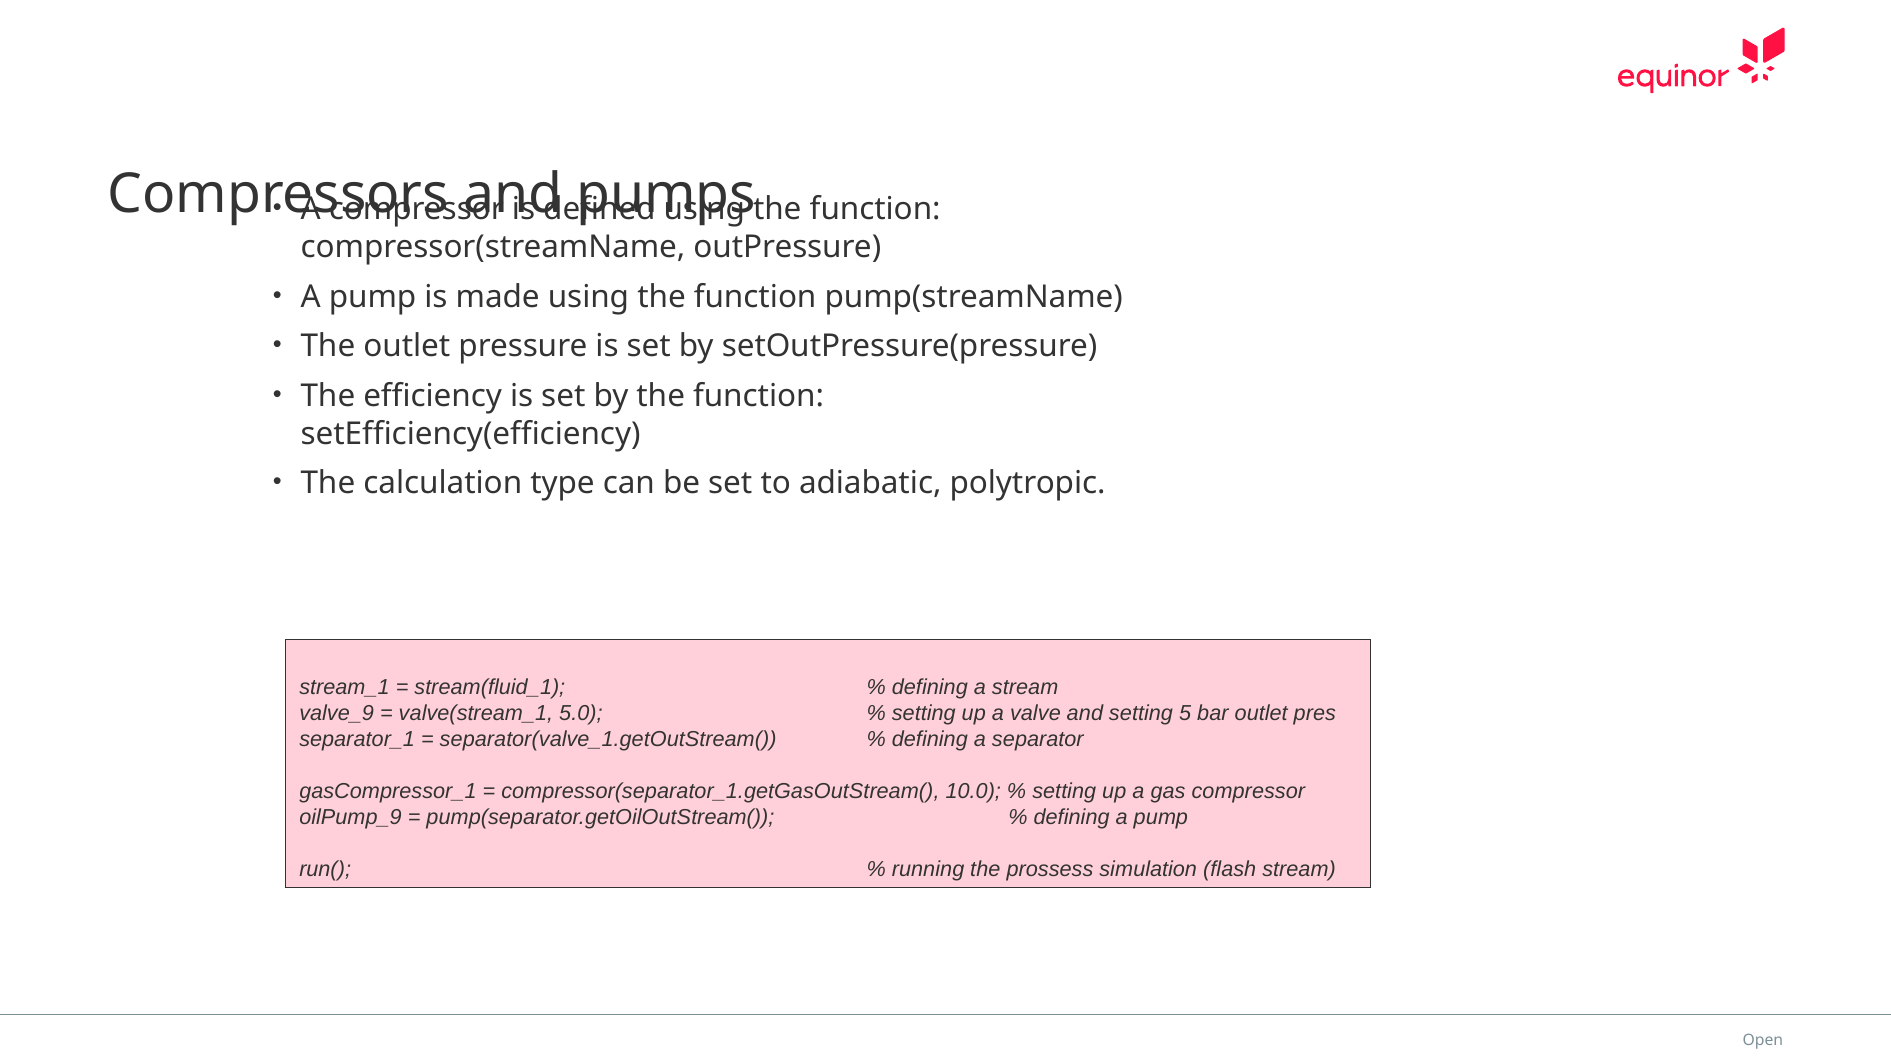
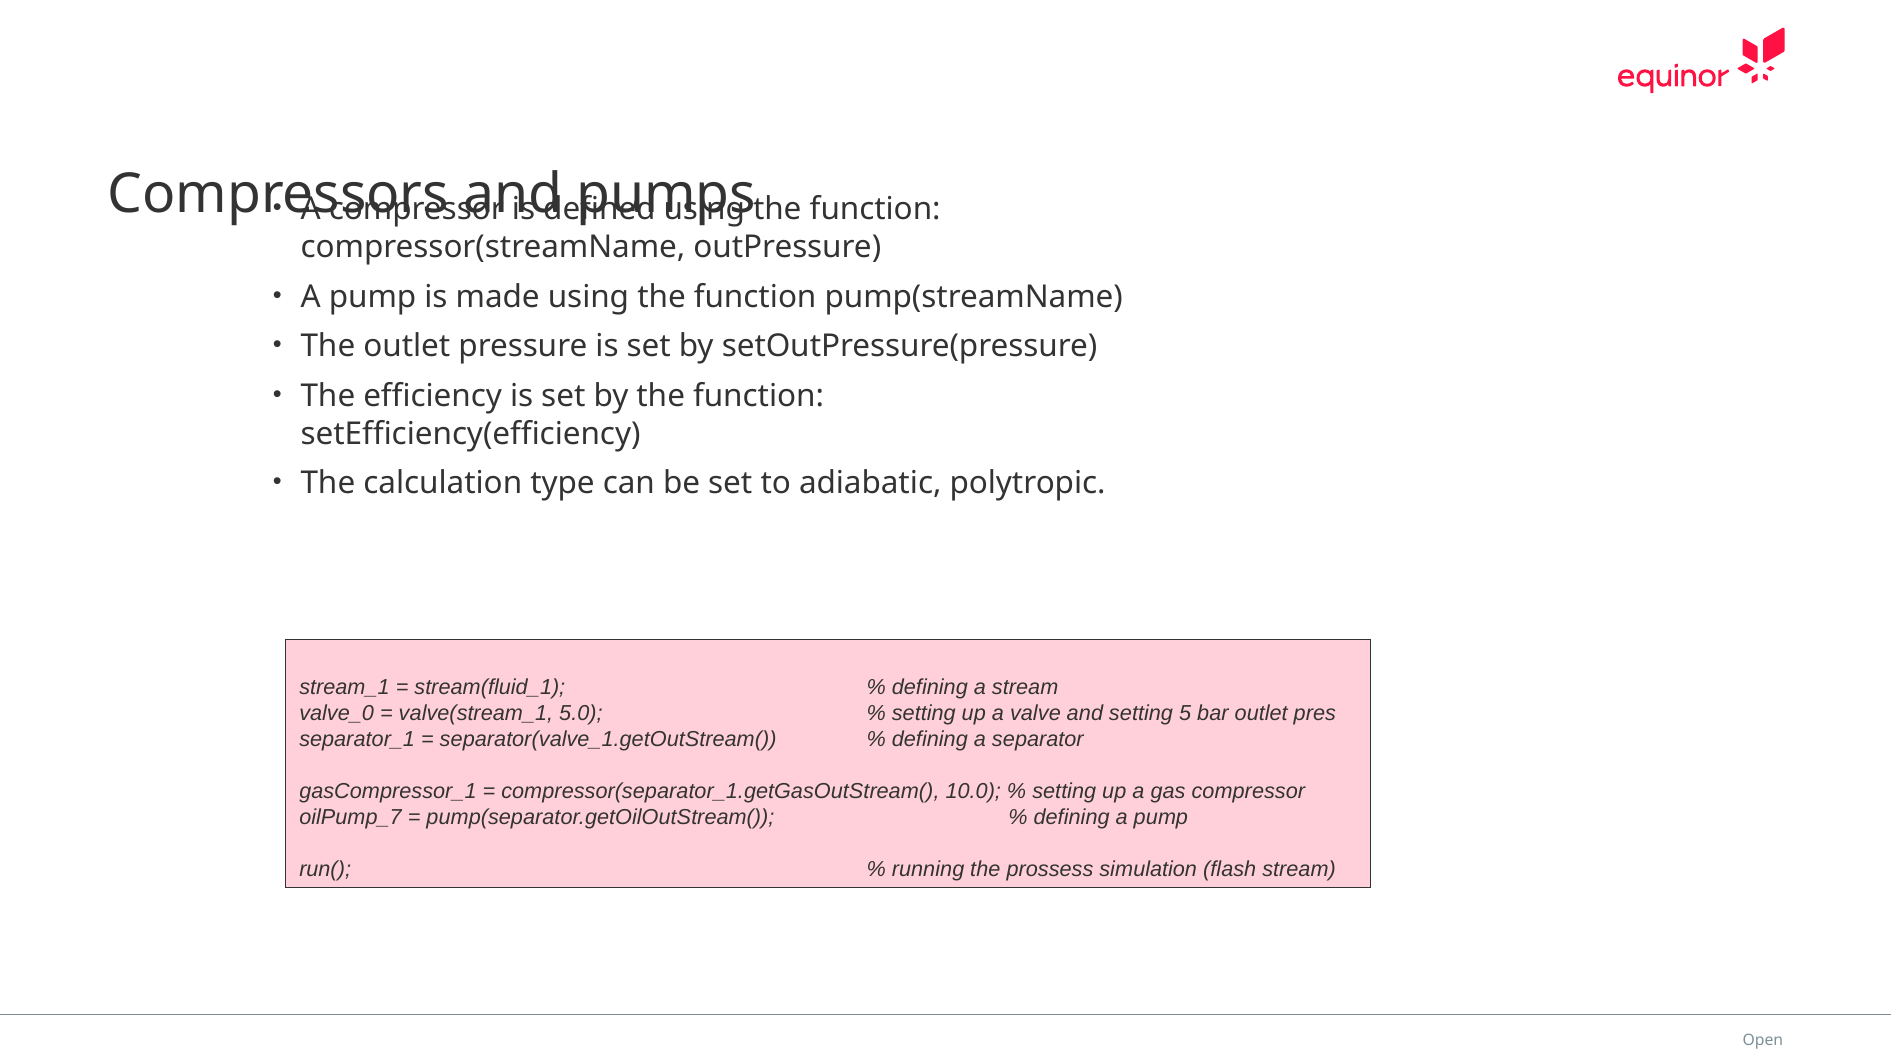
valve_9: valve_9 -> valve_0
oilPump_9: oilPump_9 -> oilPump_7
